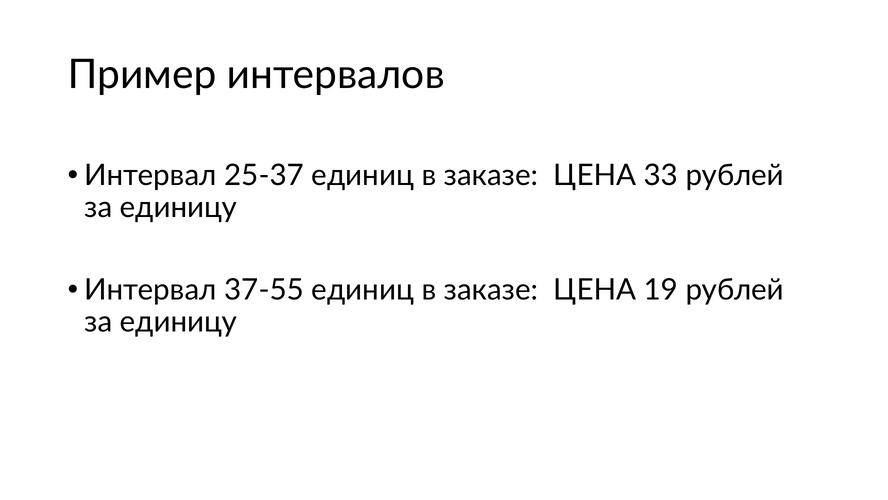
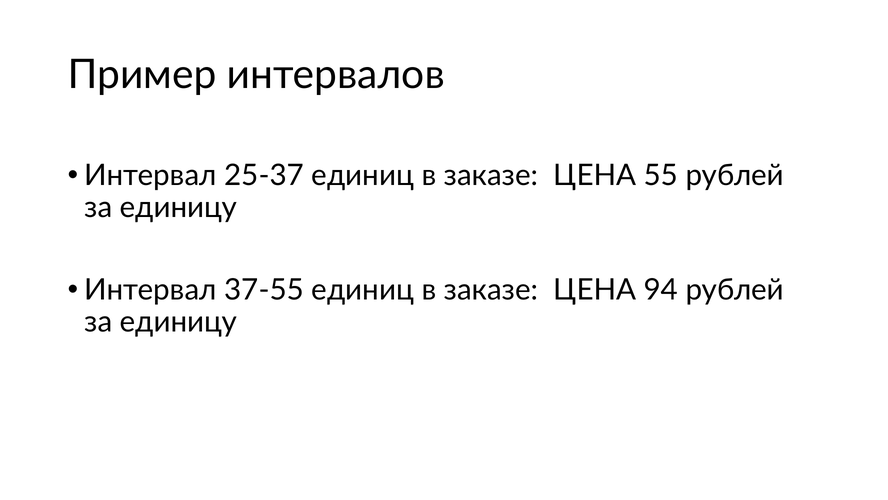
33: 33 -> 55
19: 19 -> 94
